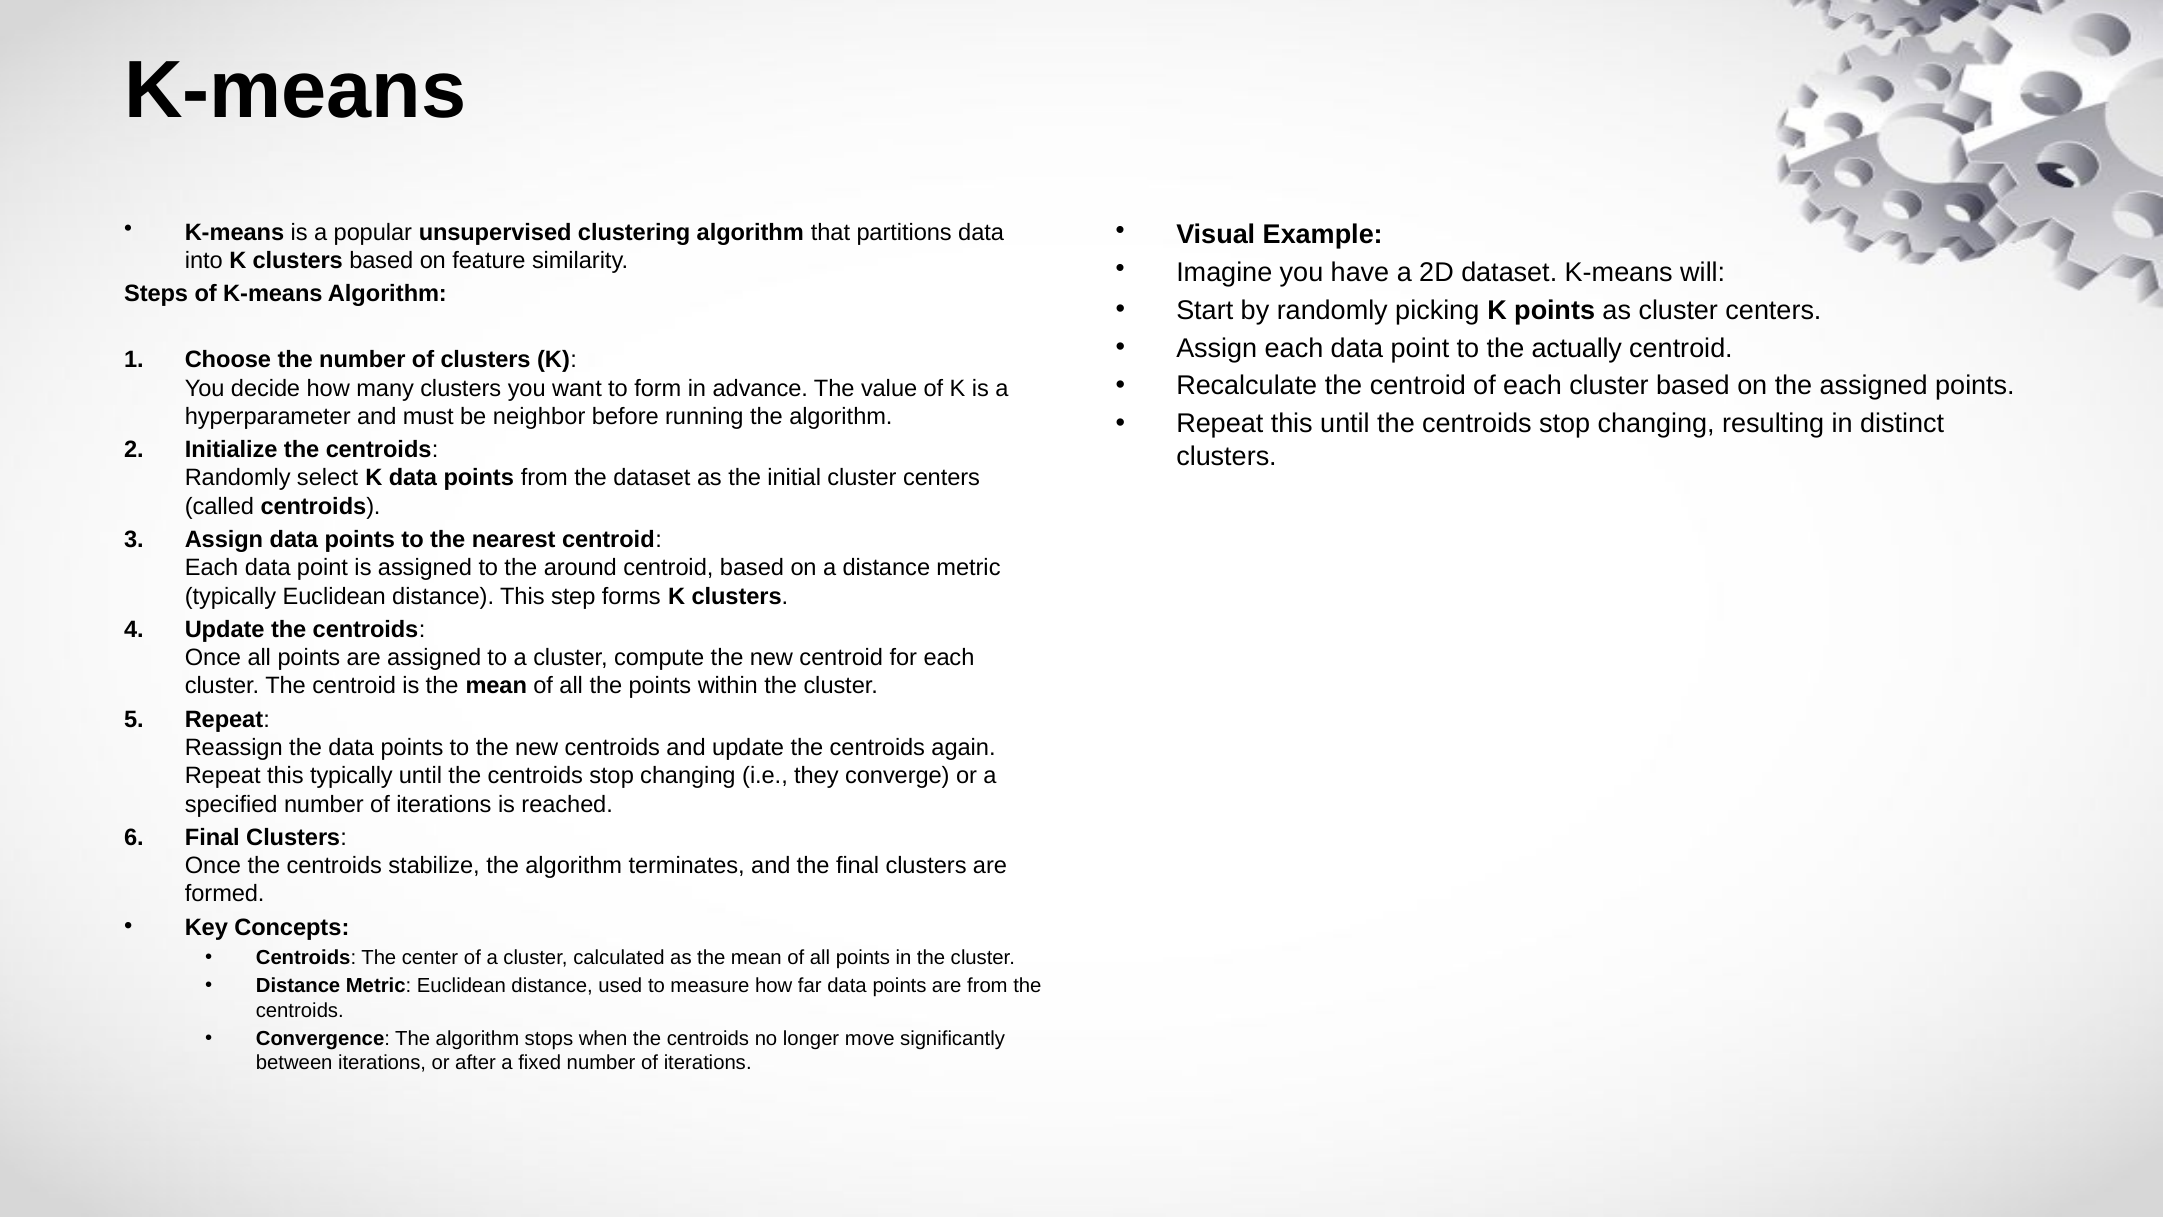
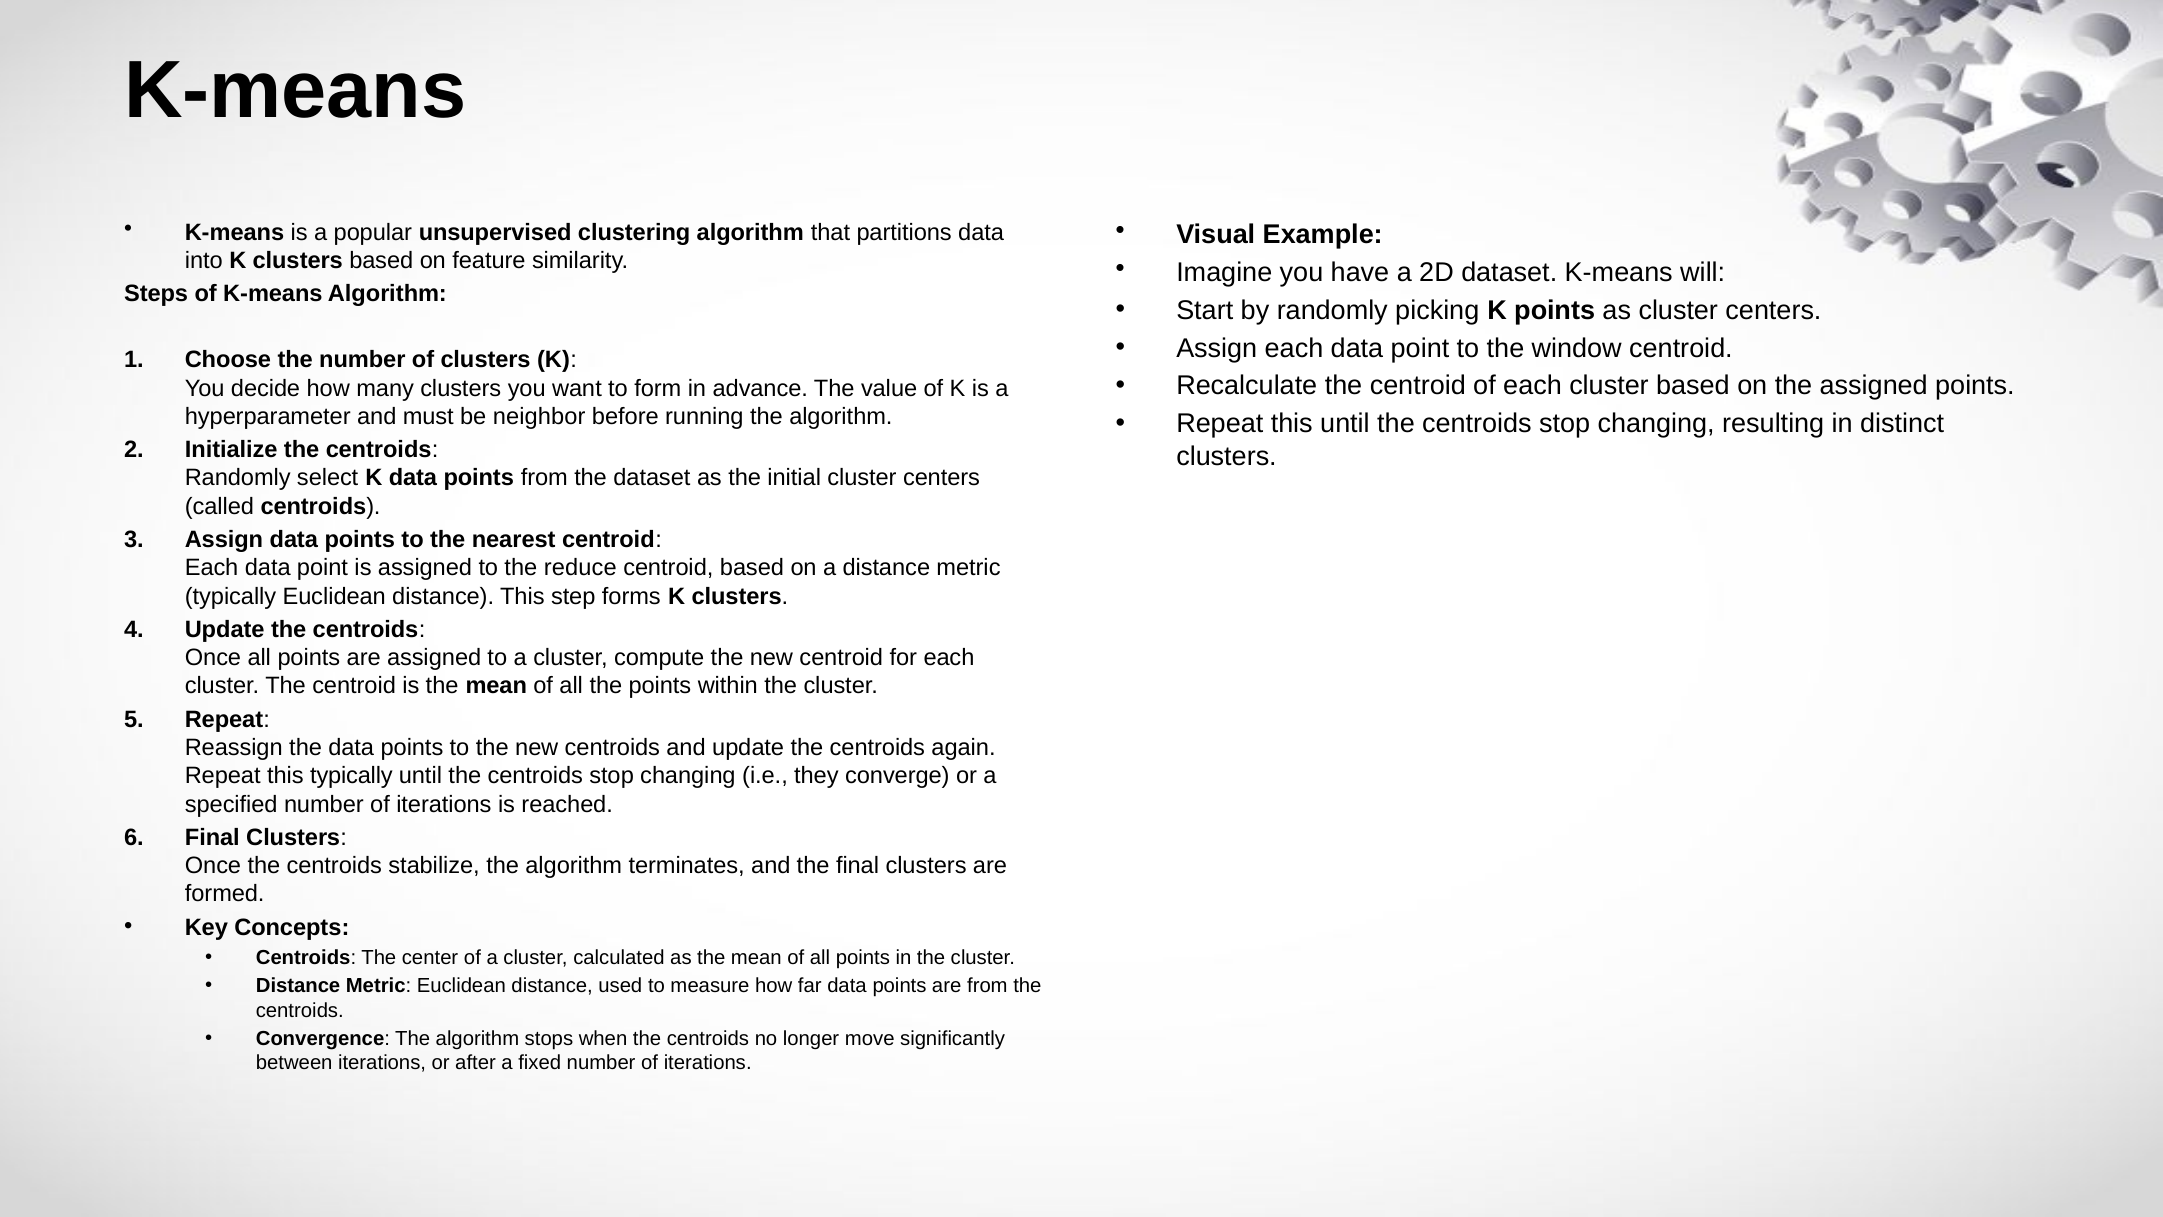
actually: actually -> window
around: around -> reduce
